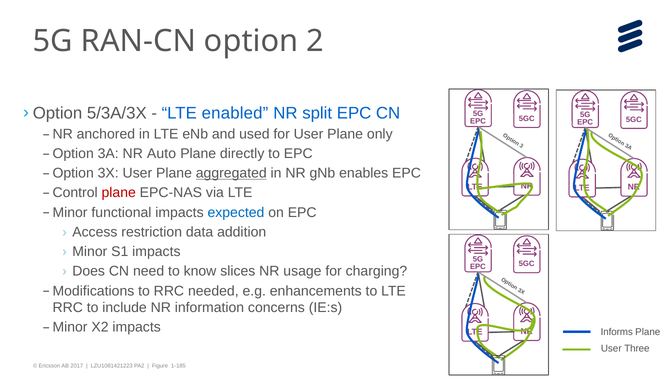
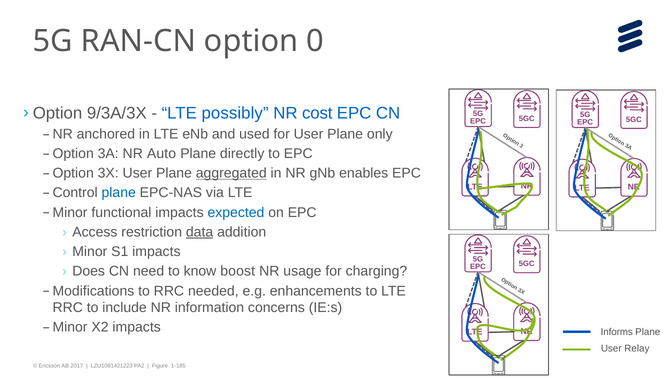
2: 2 -> 0
5/3A/3X: 5/3A/3X -> 9/3A/3X
enabled: enabled -> possibly
split: split -> cost
plane at (119, 193) colour: red -> blue
data underline: none -> present
slices: slices -> boost
Three: Three -> Relay
